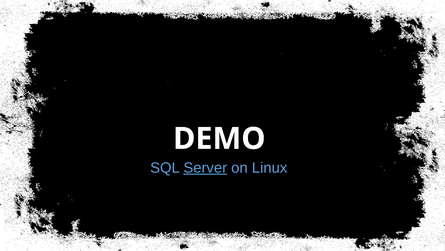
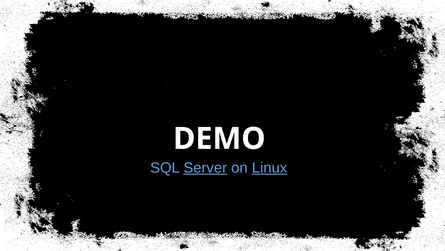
Linux underline: none -> present
